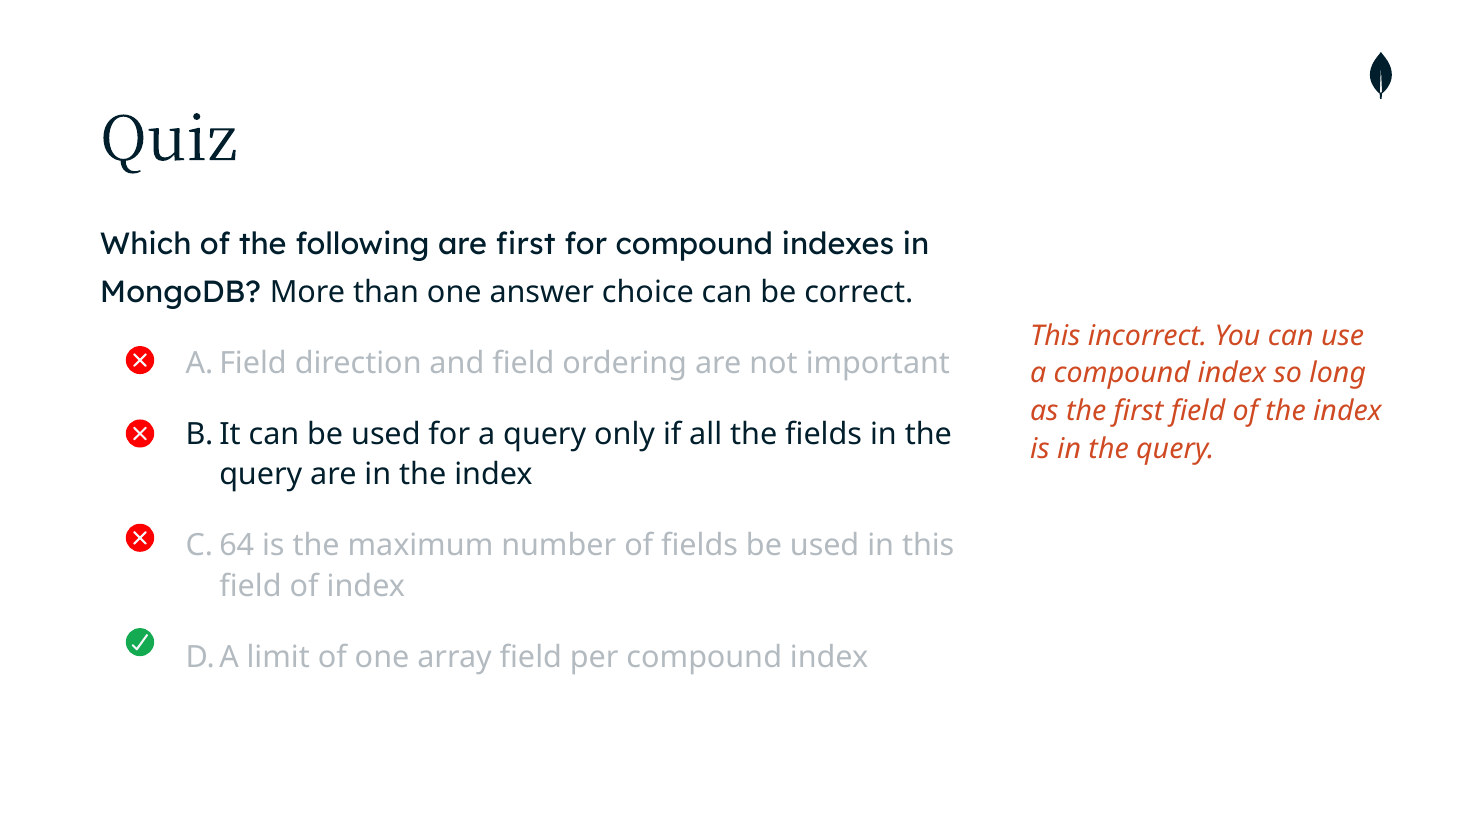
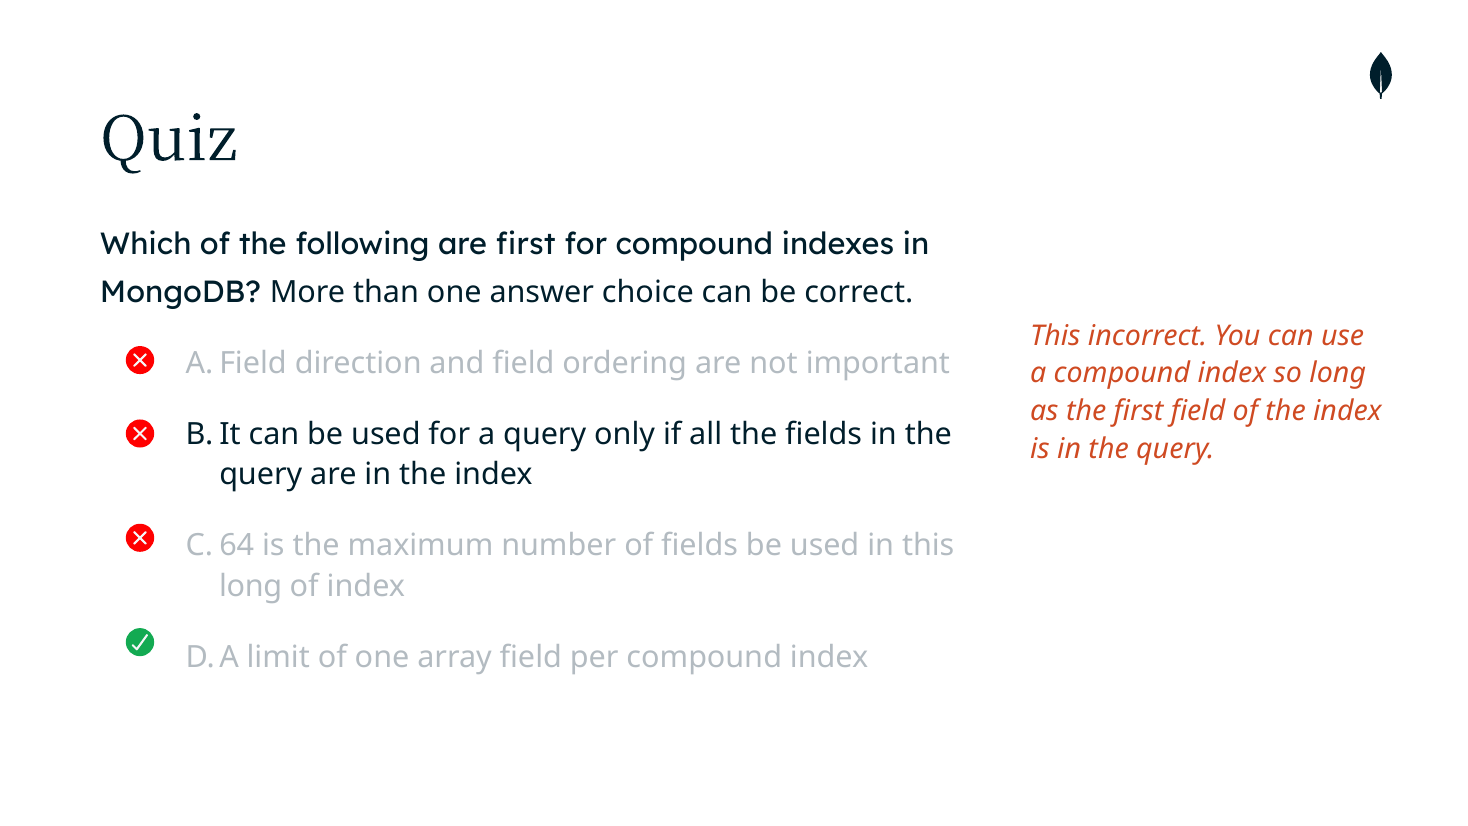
field at (250, 586): field -> long
